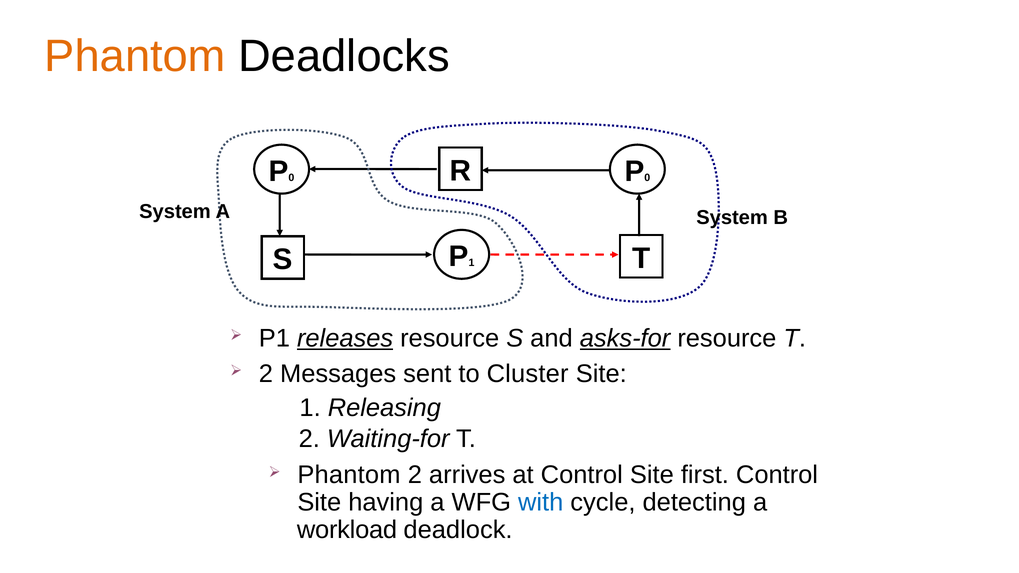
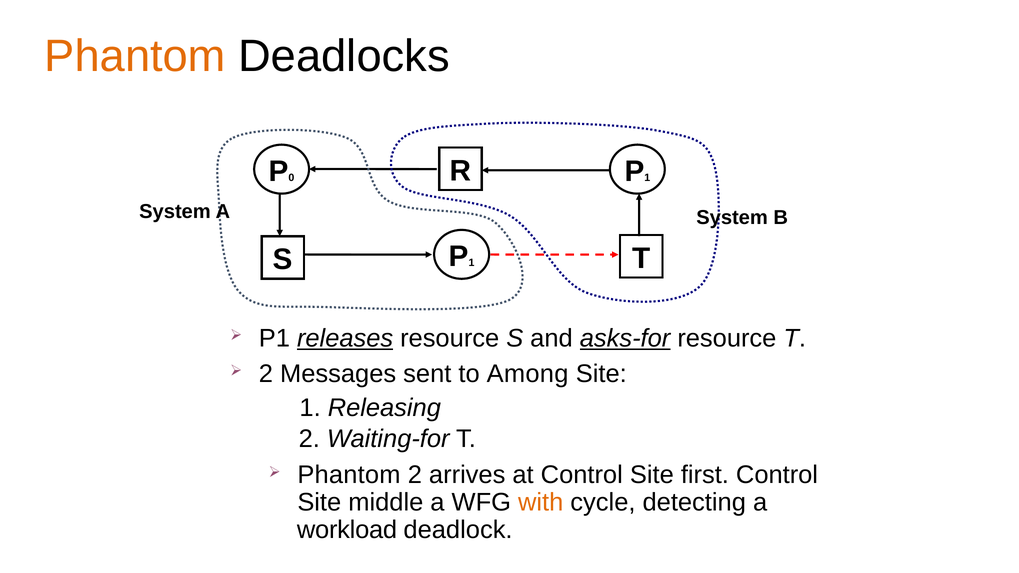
0 at (647, 178): 0 -> 1
Cluster: Cluster -> Among
having: having -> middle
with colour: blue -> orange
